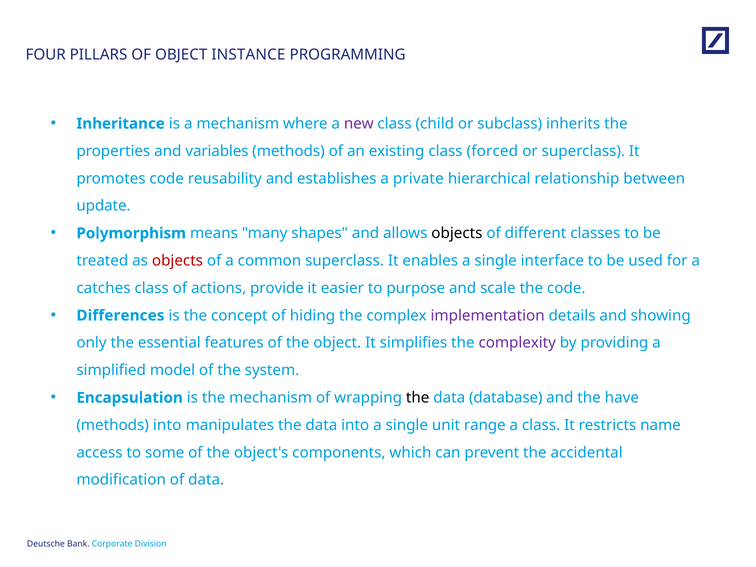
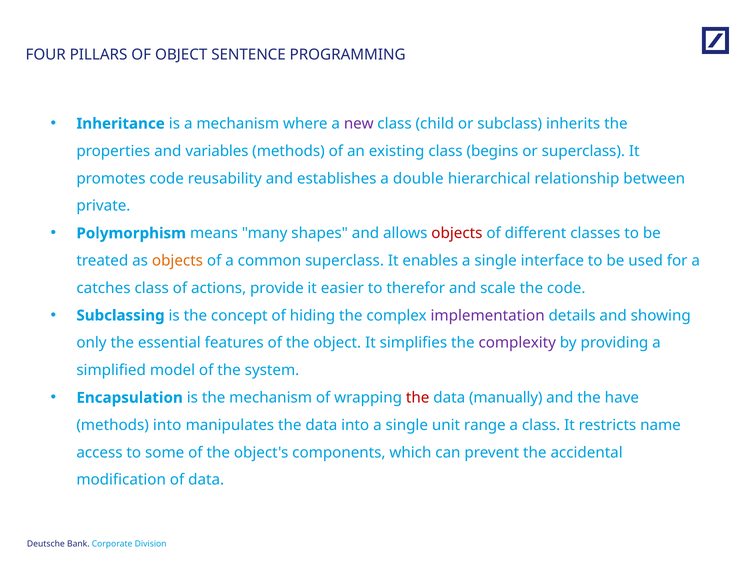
INSTANCE: INSTANCE -> SENTENCE
forced: forced -> begins
private: private -> double
update: update -> private
objects at (457, 233) colour: black -> red
objects at (177, 261) colour: red -> orange
purpose: purpose -> therefor
Differences: Differences -> Subclassing
the at (418, 398) colour: black -> red
database: database -> manually
